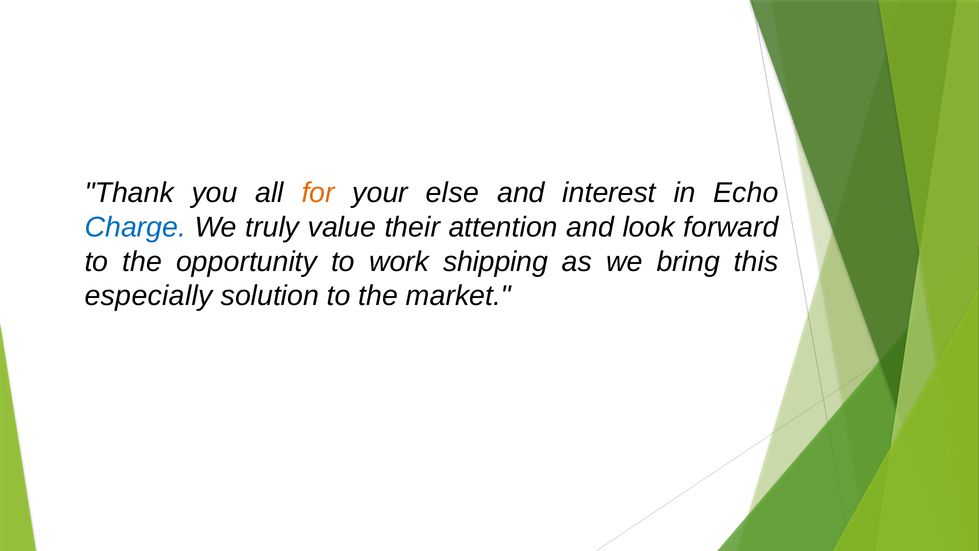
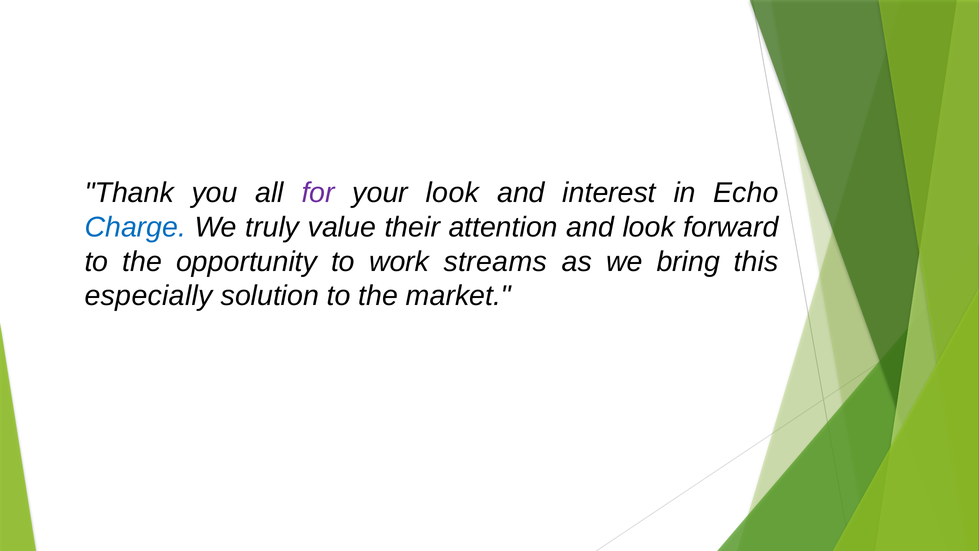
for colour: orange -> purple
your else: else -> look
shipping: shipping -> streams
